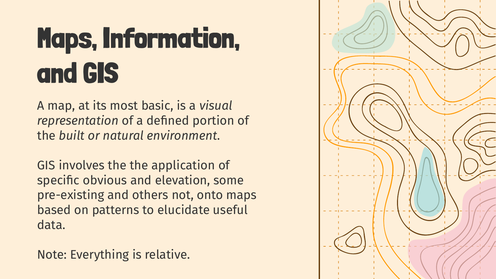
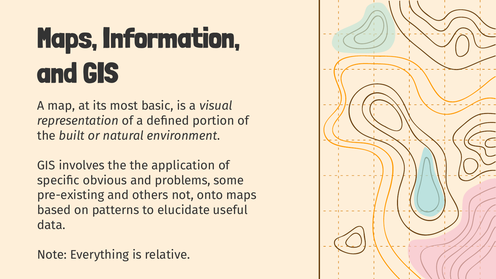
elevation: elevation -> problems
